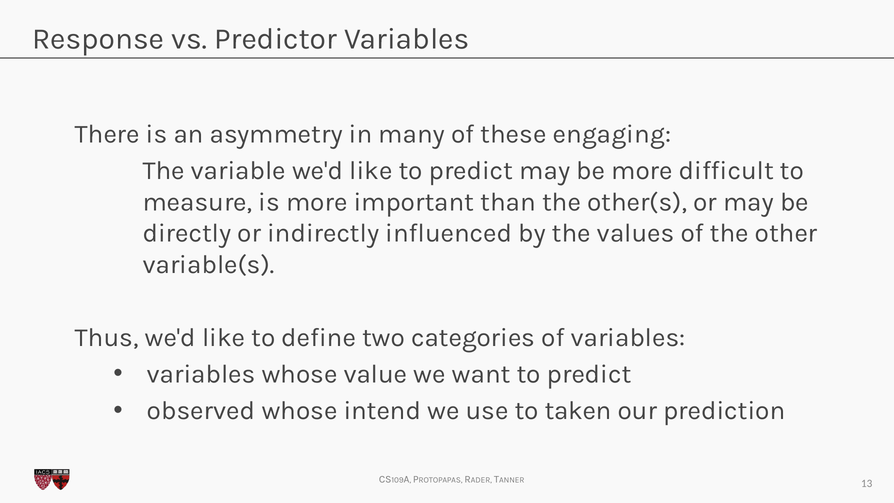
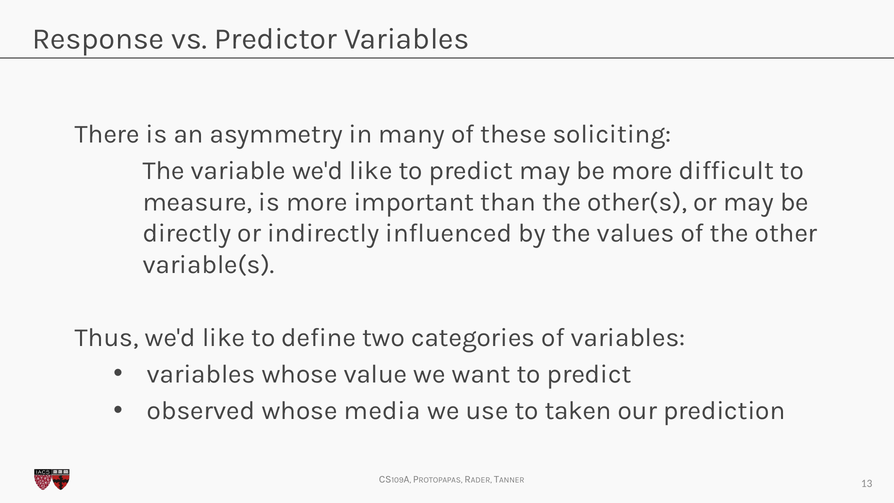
engaging: engaging -> soliciting
intend: intend -> media
